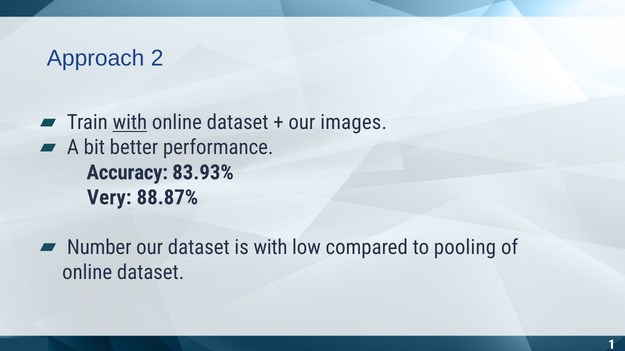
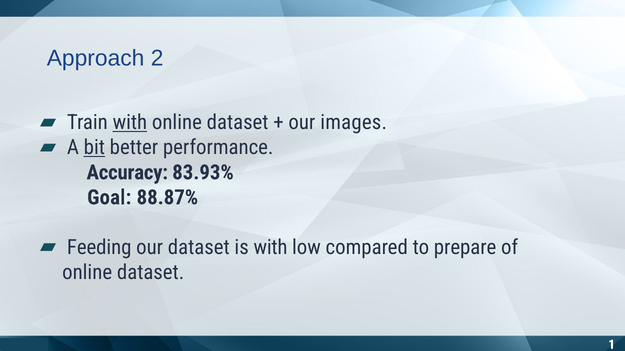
bit underline: none -> present
Very: Very -> Goal
Number: Number -> Feeding
pooling: pooling -> prepare
